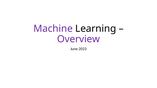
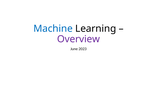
Machine colour: purple -> blue
